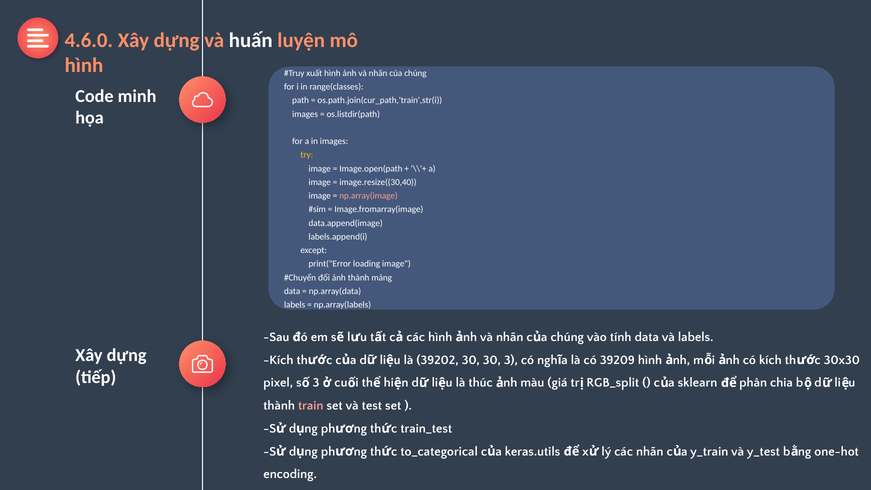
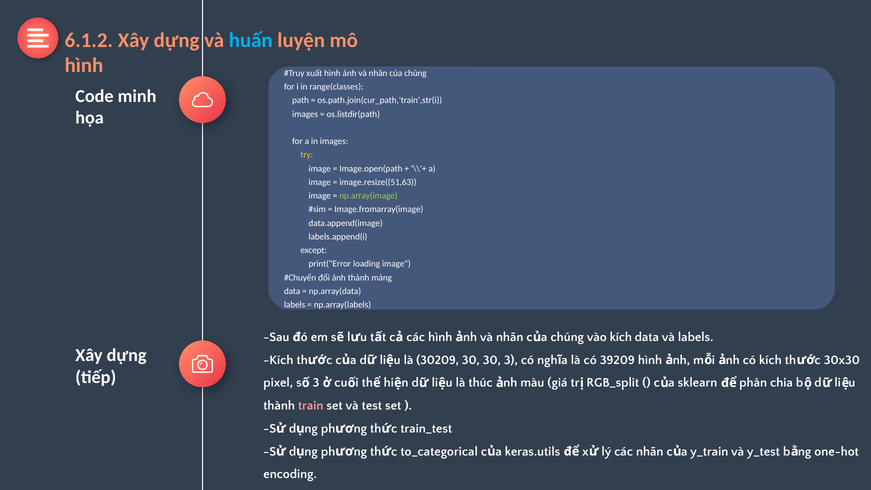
4.6.0: 4.6.0 -> 6.1.2
huấn colour: white -> light blue
image.resize((30,40: image.resize((30,40 -> image.resize((51,63
np.array(image colour: pink -> light green
vào tính: tính -> kích
39202: 39202 -> 30209
